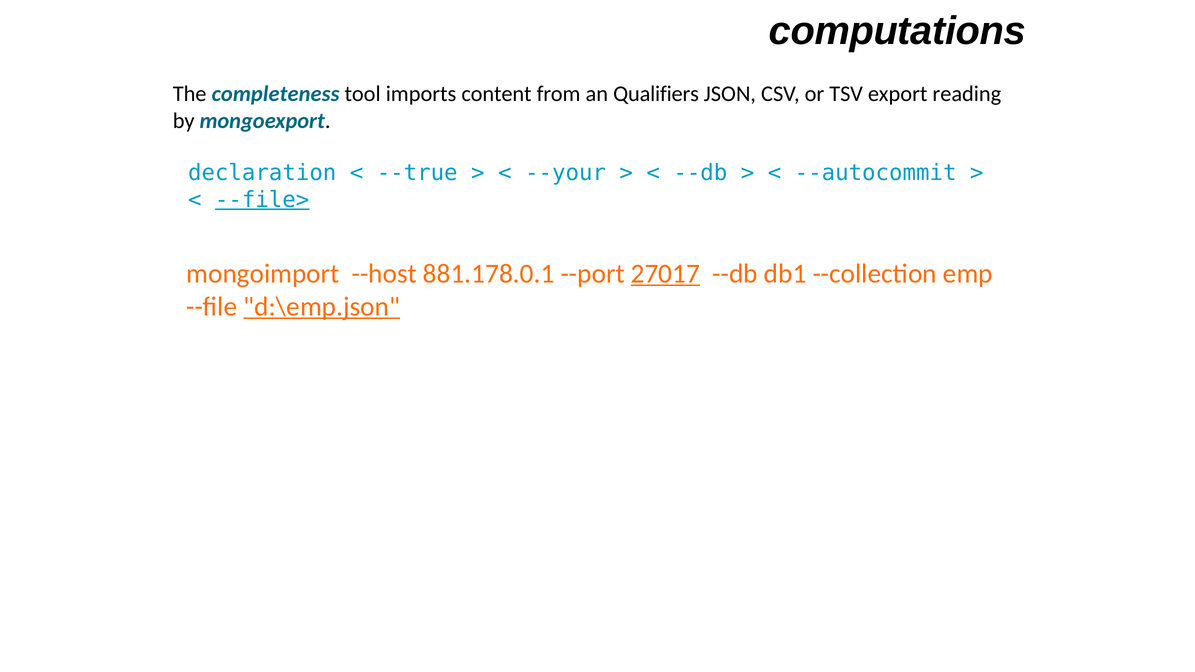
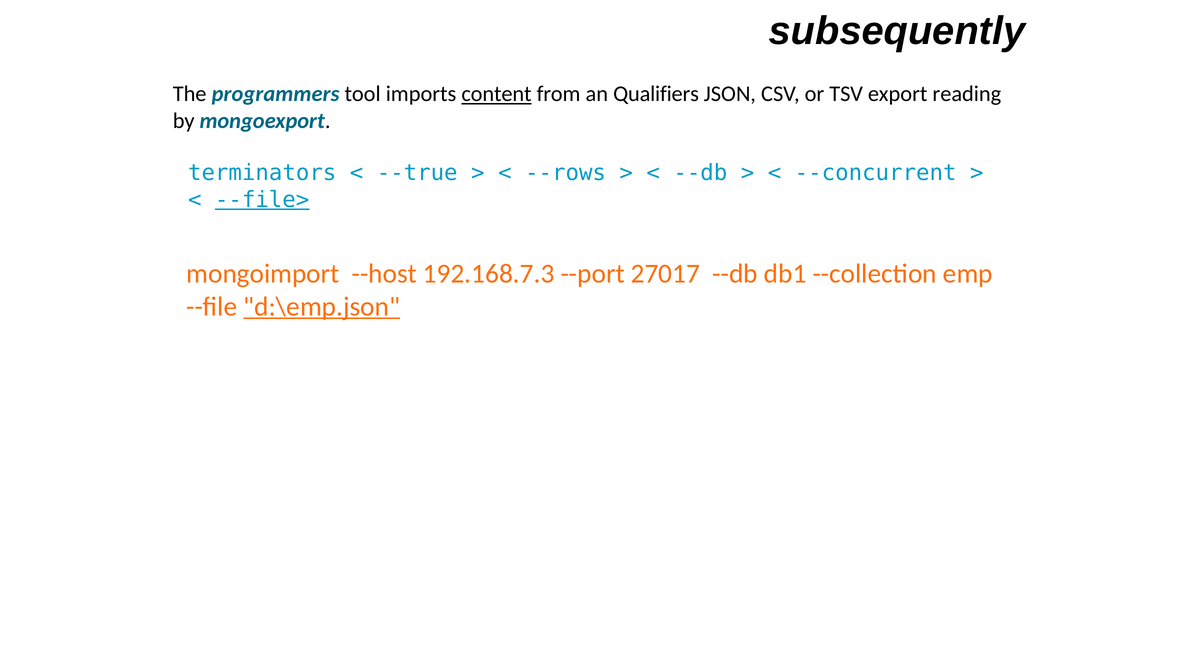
computations: computations -> subsequently
completeness: completeness -> programmers
content underline: none -> present
declaration: declaration -> terminators
--your: --your -> --rows
--autocommit: --autocommit -> --concurrent
881.178.0.1: 881.178.0.1 -> 192.168.7.3
27017 underline: present -> none
